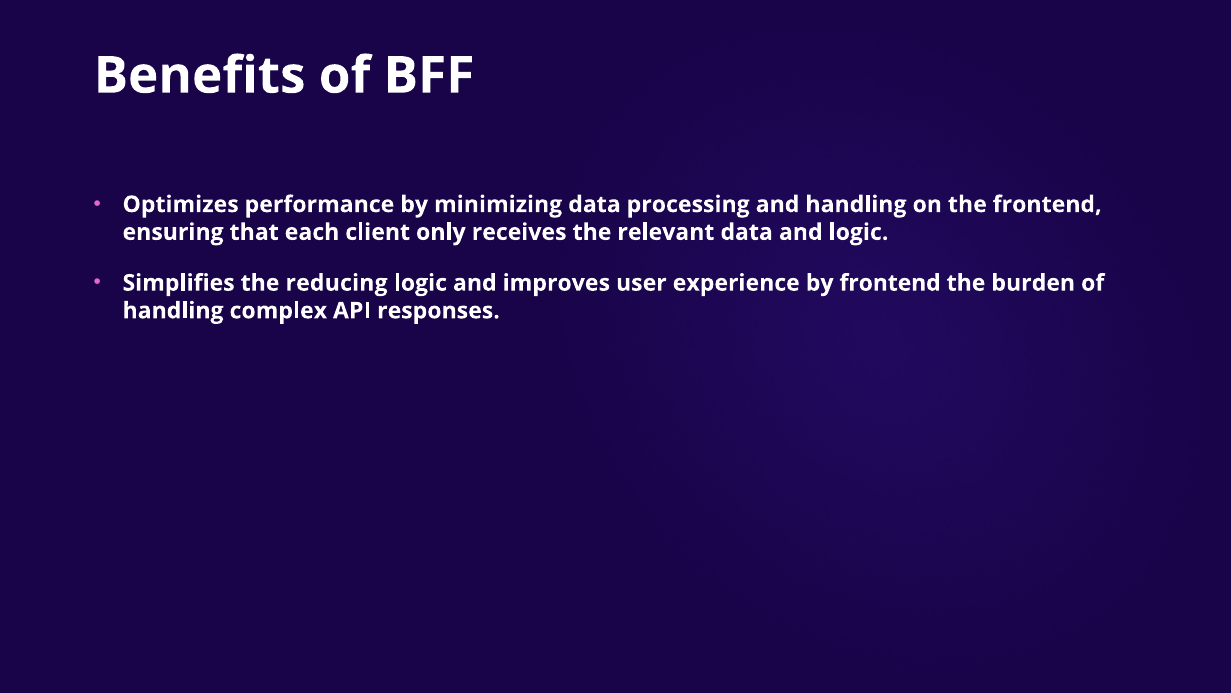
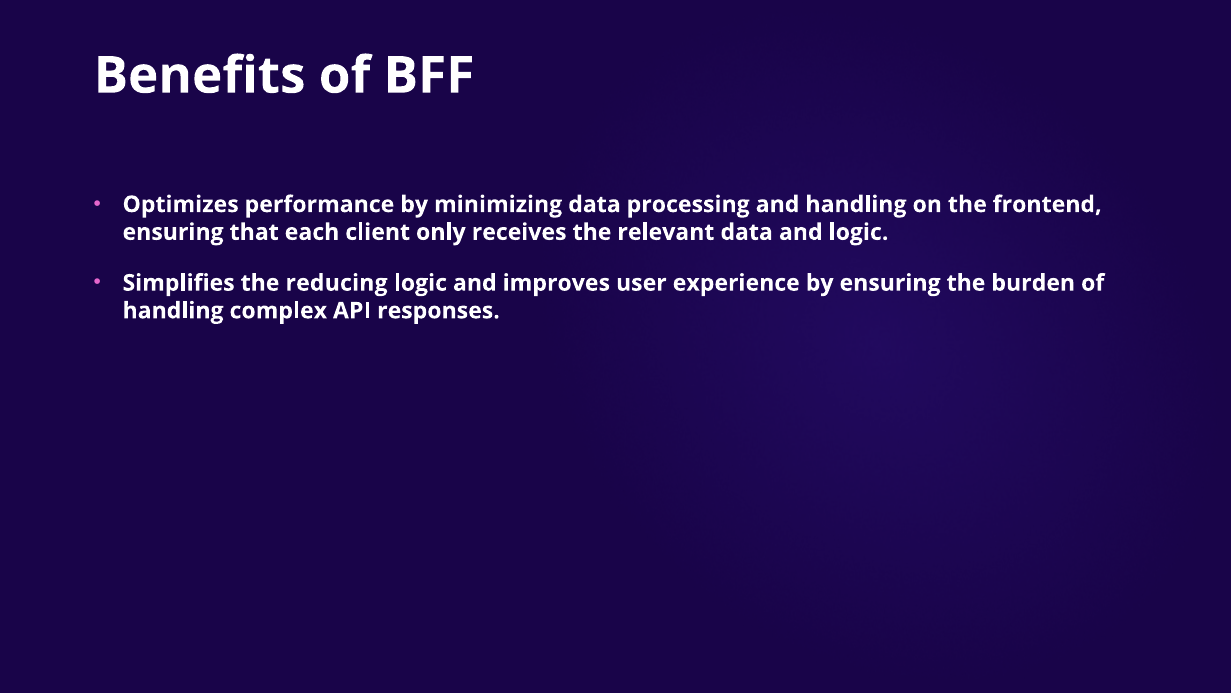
by frontend: frontend -> ensuring
